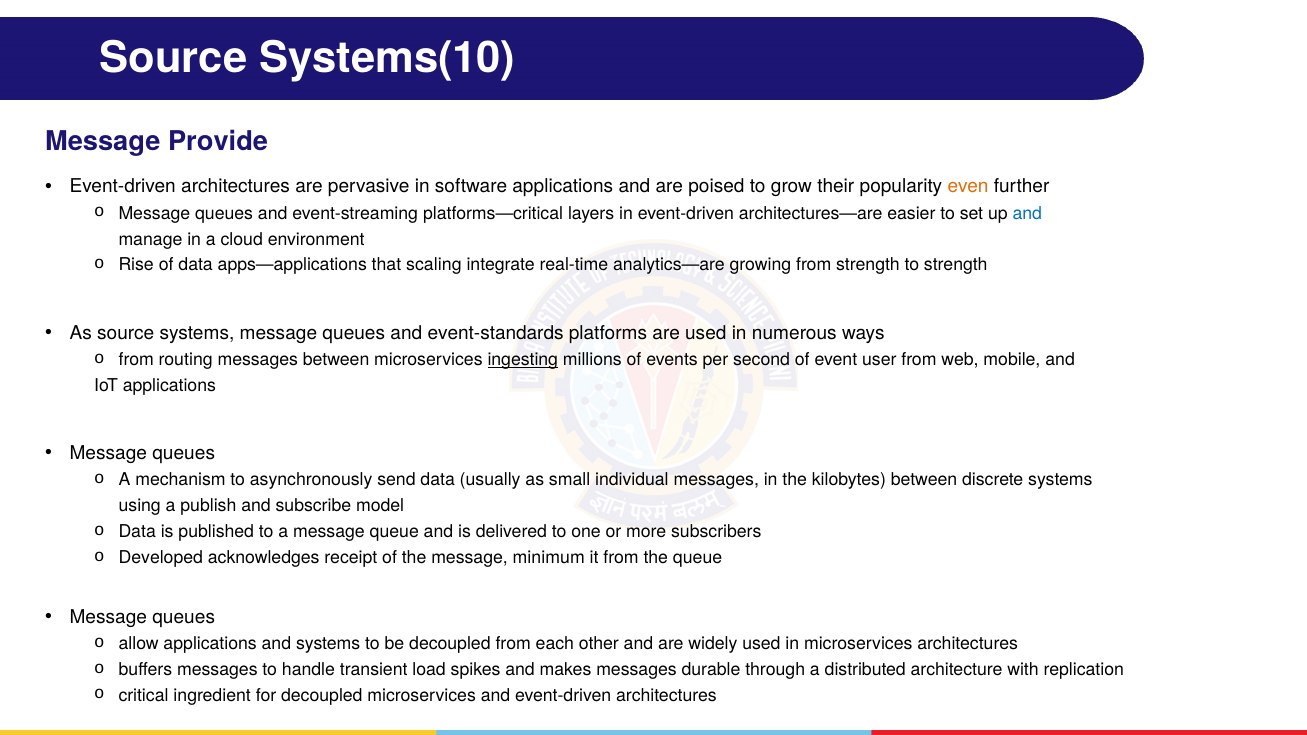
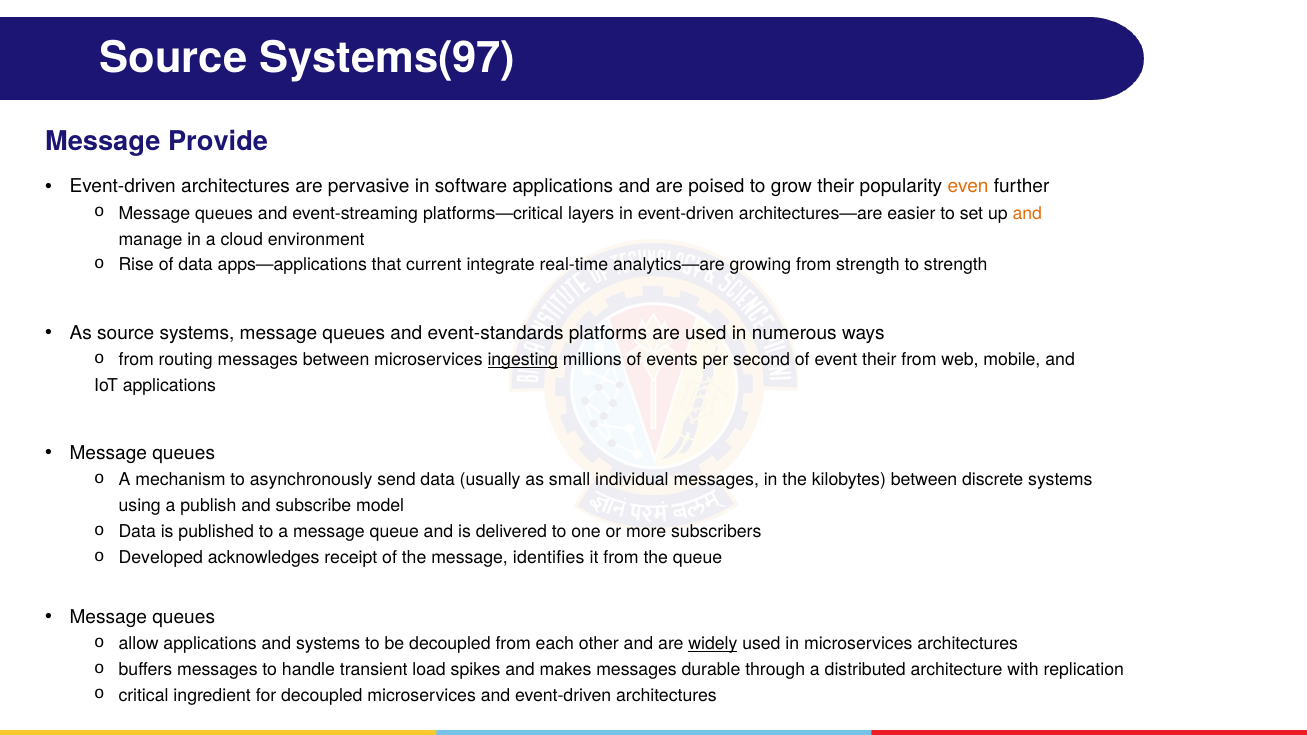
Systems(10: Systems(10 -> Systems(97
and at (1027, 213) colour: blue -> orange
scaling: scaling -> current
event user: user -> their
minimum: minimum -> identifies
widely underline: none -> present
